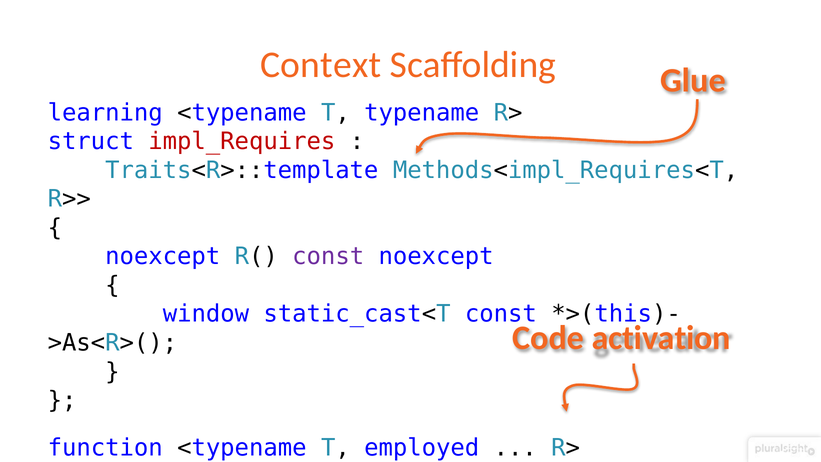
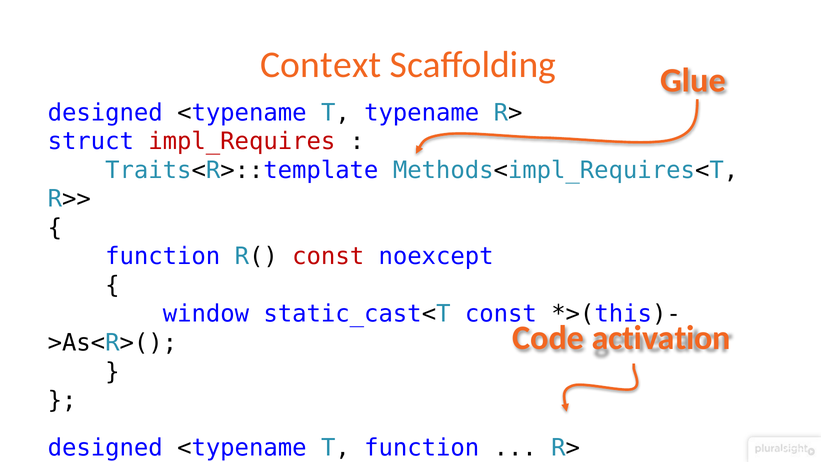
learning at (105, 113): learning -> designed
noexcept at (163, 256): noexcept -> function
const at (328, 256) colour: purple -> red
function at (105, 447): function -> designed
T employed: employed -> function
